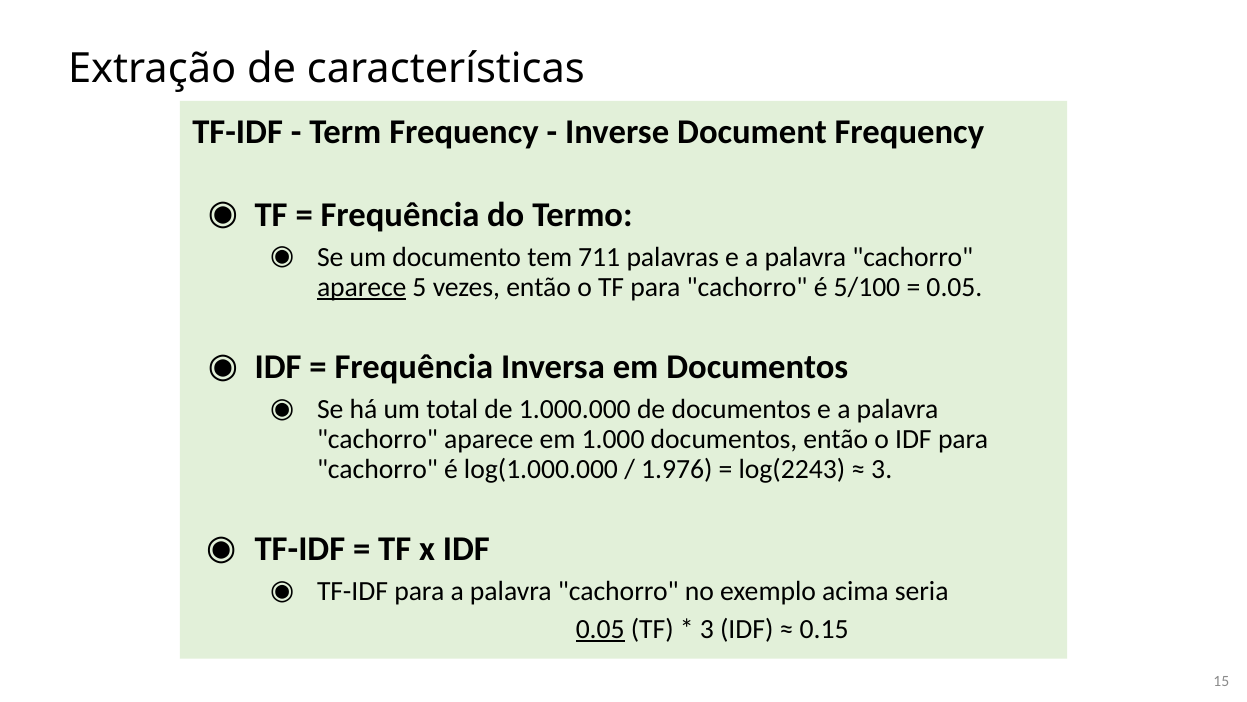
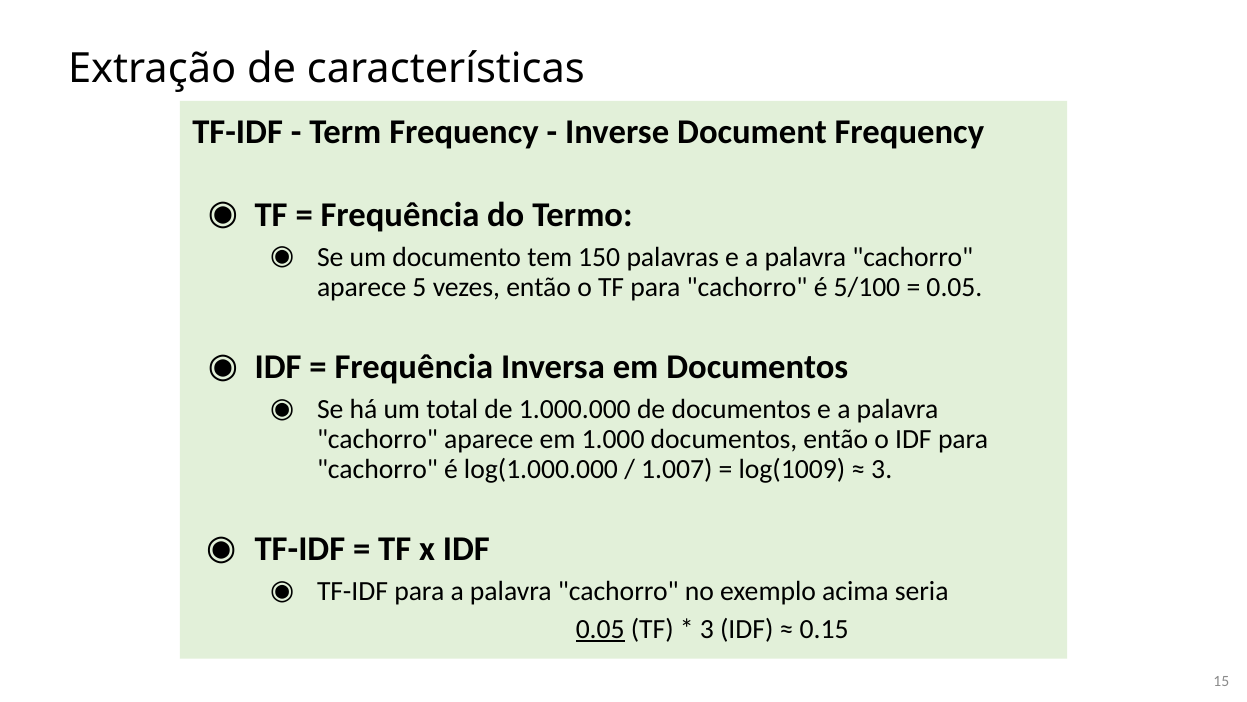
711: 711 -> 150
aparece at (362, 287) underline: present -> none
1.976: 1.976 -> 1.007
log(2243: log(2243 -> log(1009
